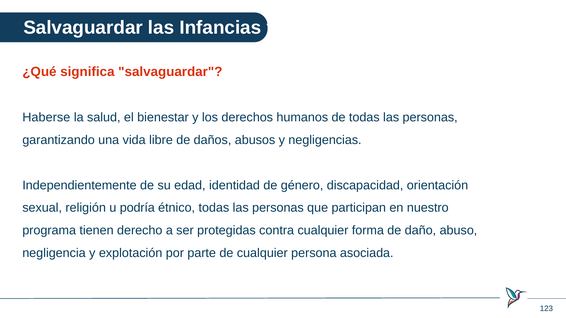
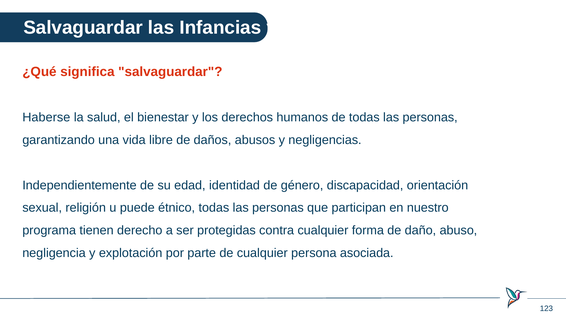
podría: podría -> puede
